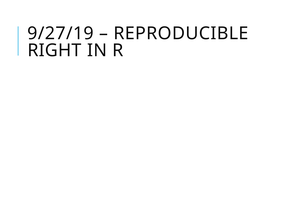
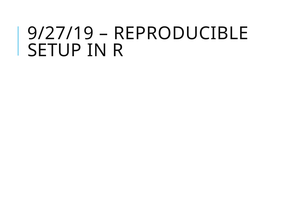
RIGHT: RIGHT -> SETUP
